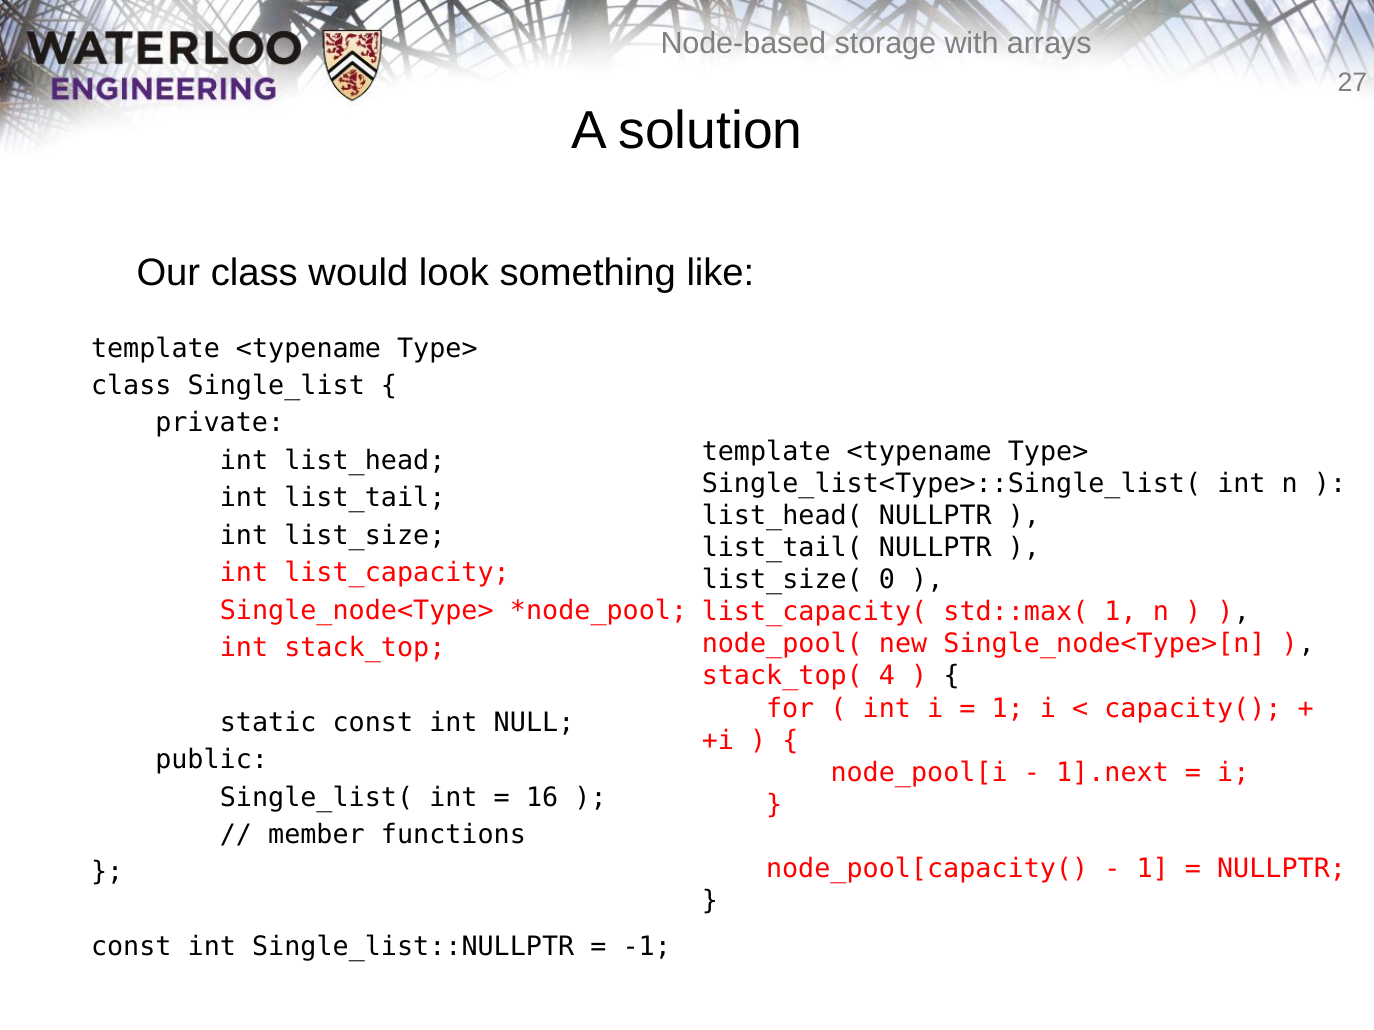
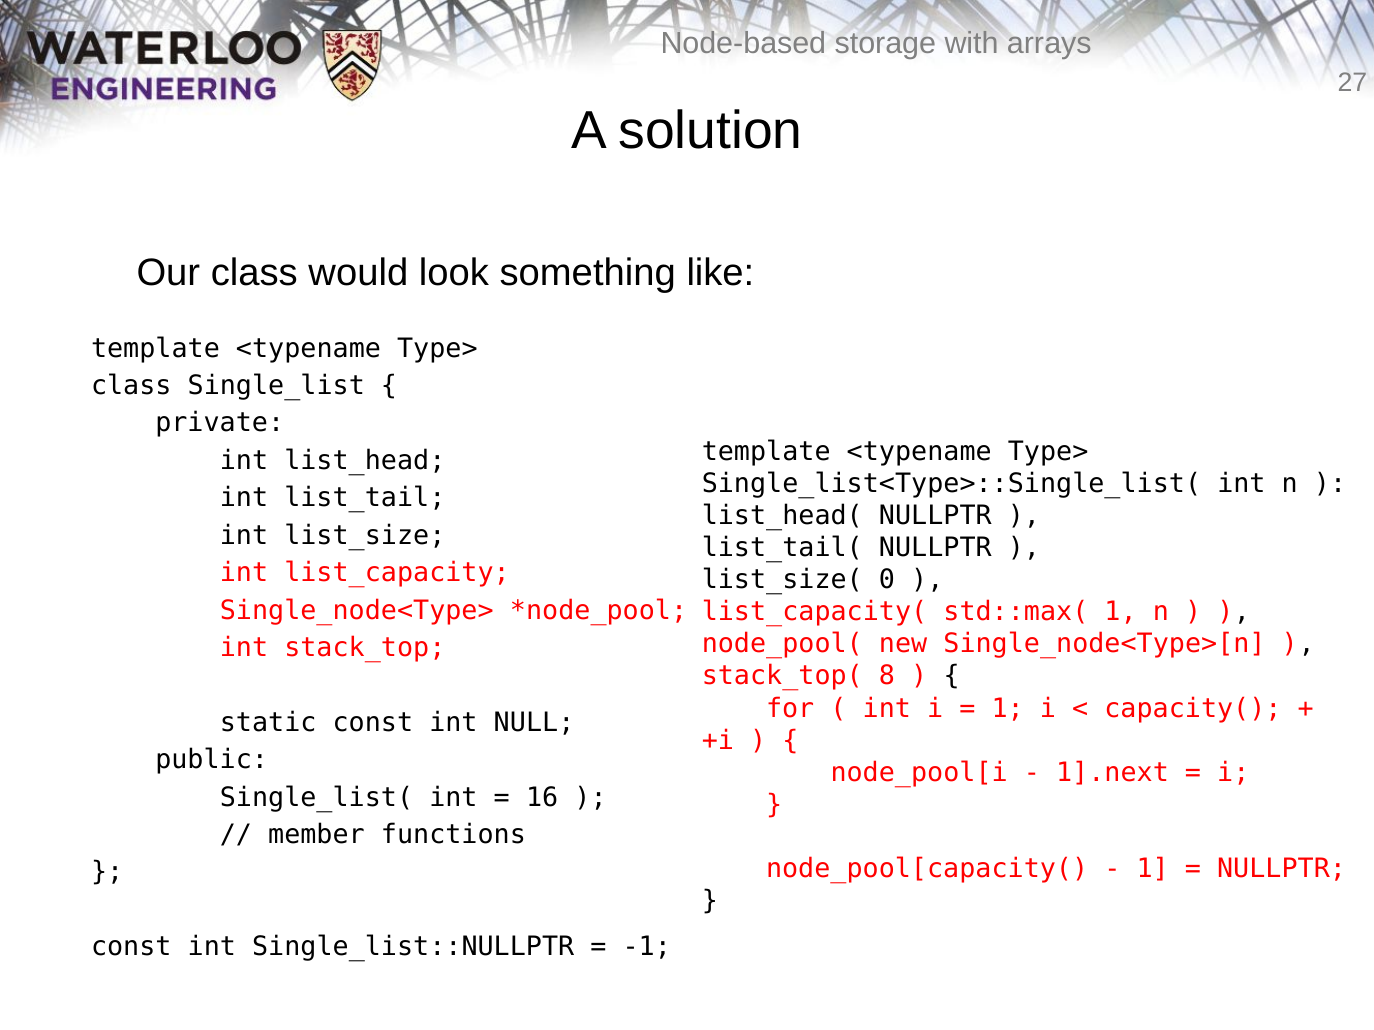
4: 4 -> 8
